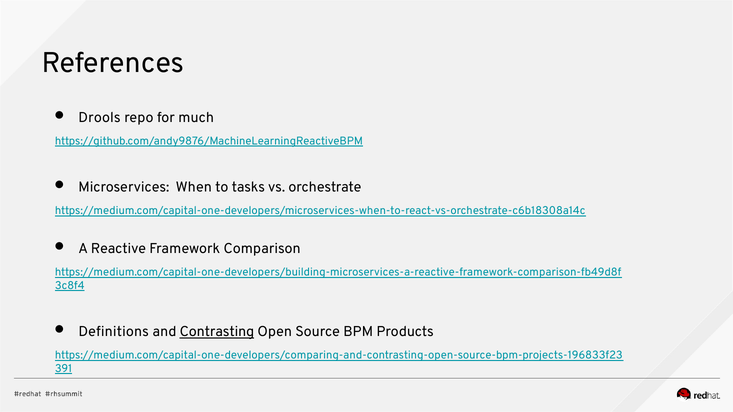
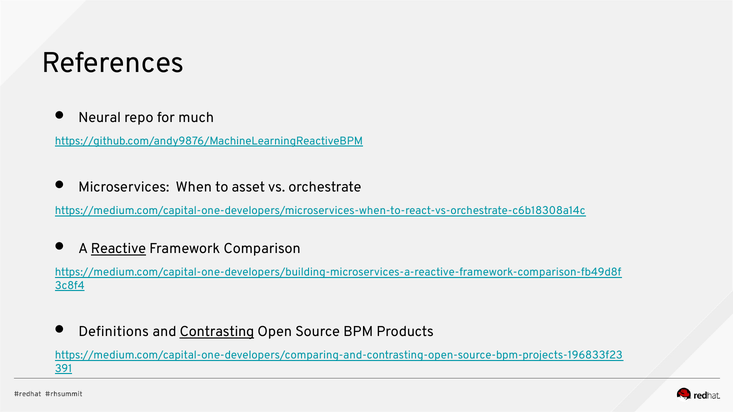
Drools: Drools -> Neural
tasks: tasks -> asset
Reactive underline: none -> present
